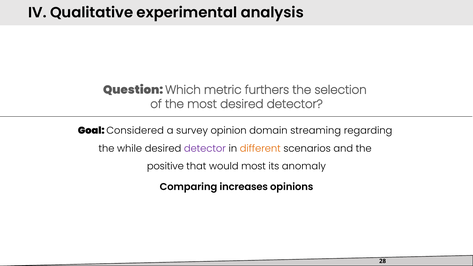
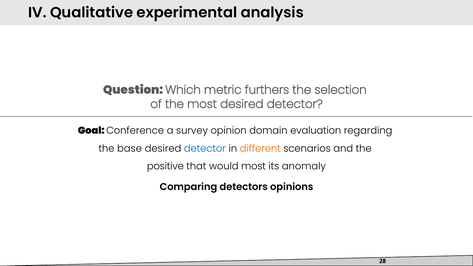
Considered: Considered -> Conference
streaming: streaming -> evaluation
while: while -> base
detector at (205, 148) colour: purple -> blue
increases: increases -> detectors
